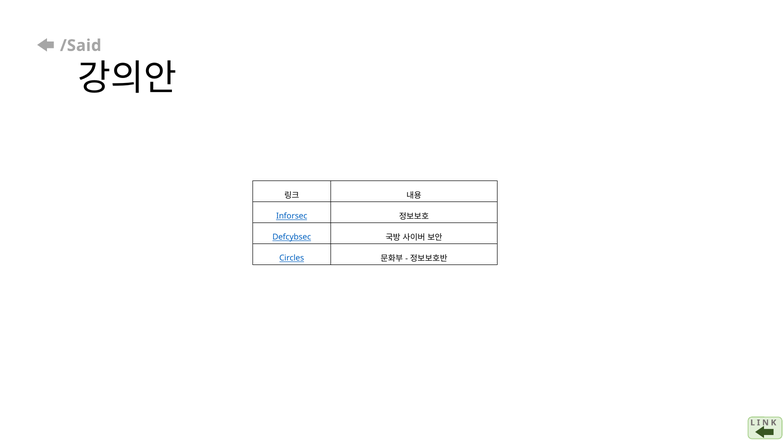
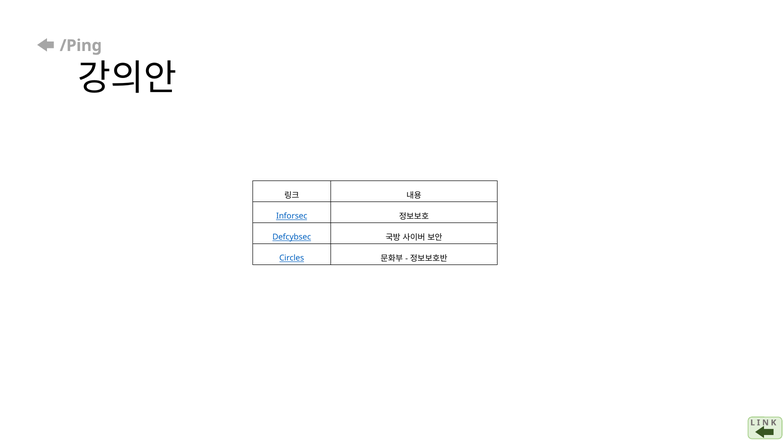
/Said: /Said -> /Ping
